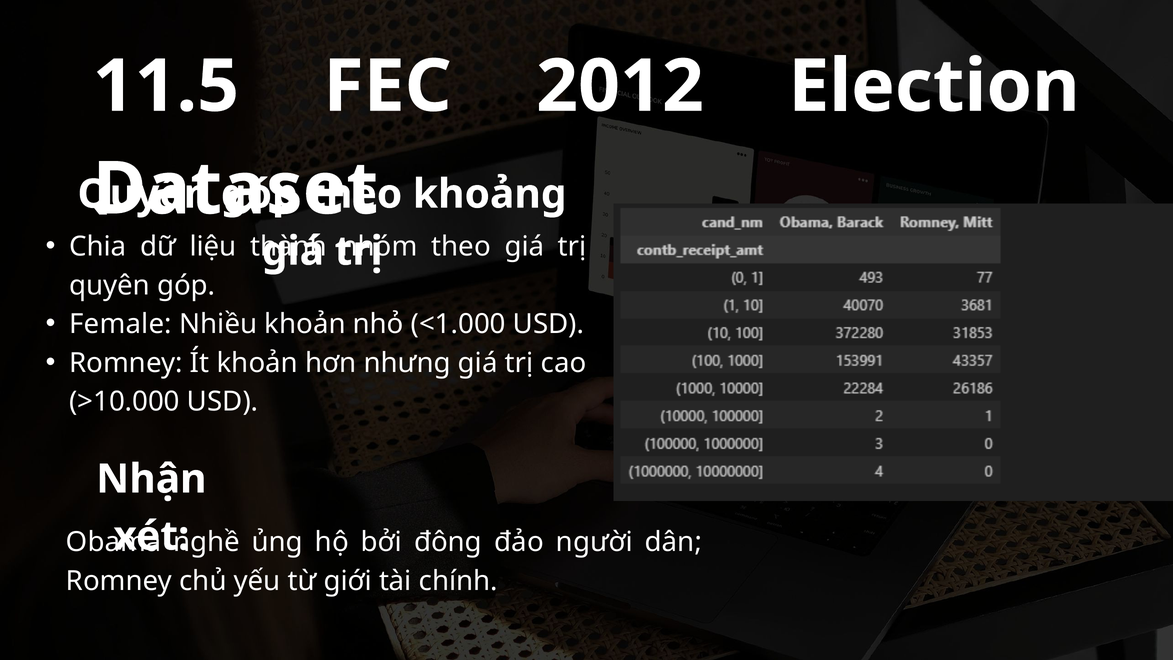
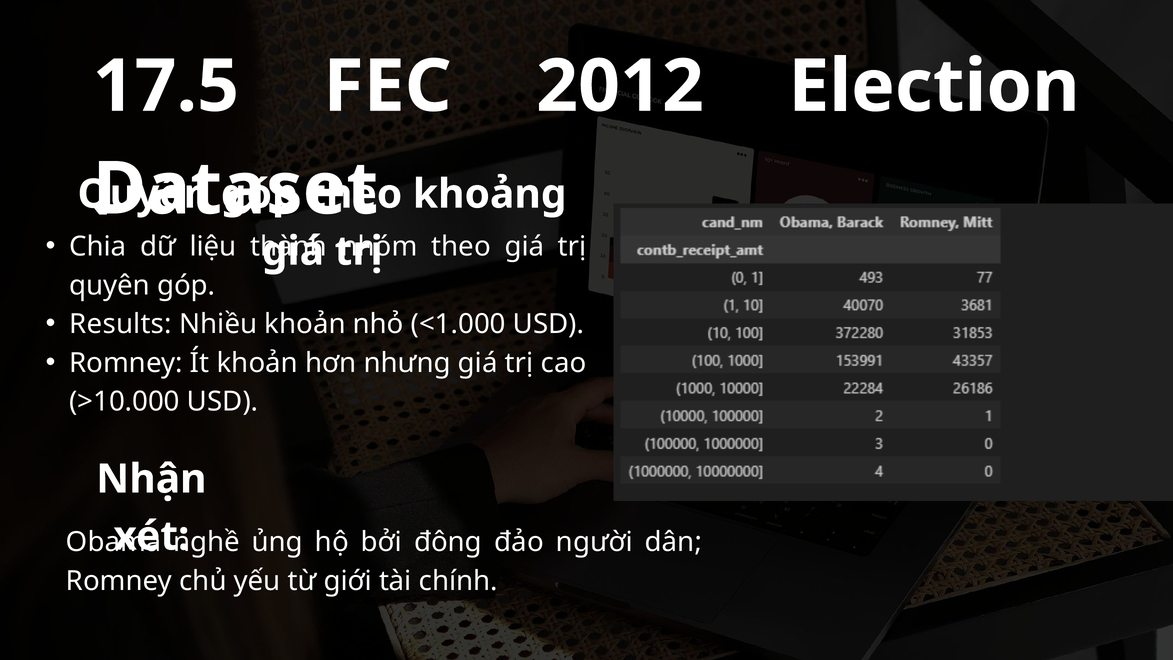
11.5: 11.5 -> 17.5
Female: Female -> Results
